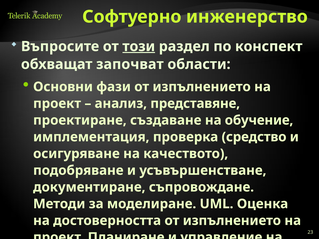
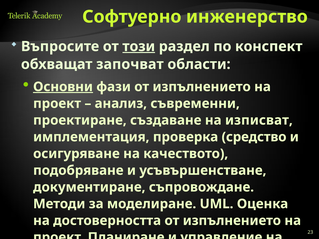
Основни underline: none -> present
представяне: представяне -> съвременни
обучение: обучение -> изписват
